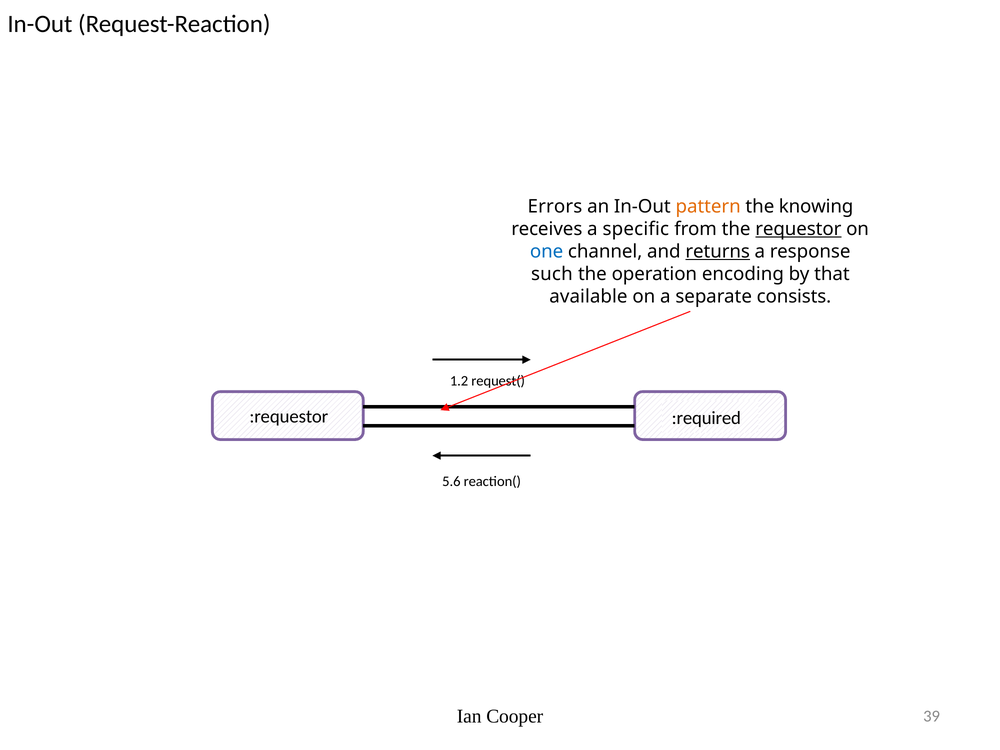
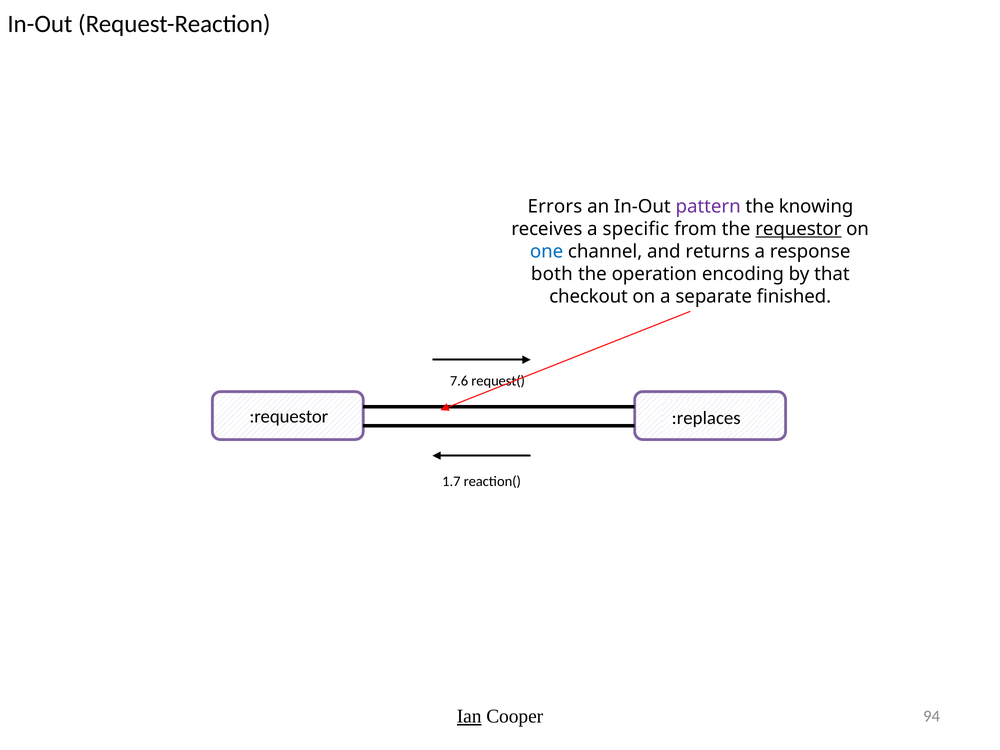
pattern colour: orange -> purple
returns underline: present -> none
such: such -> both
available: available -> checkout
consists: consists -> finished
1.2: 1.2 -> 7.6
:required: :required -> :replaces
5.6: 5.6 -> 1.7
Ian underline: none -> present
39: 39 -> 94
